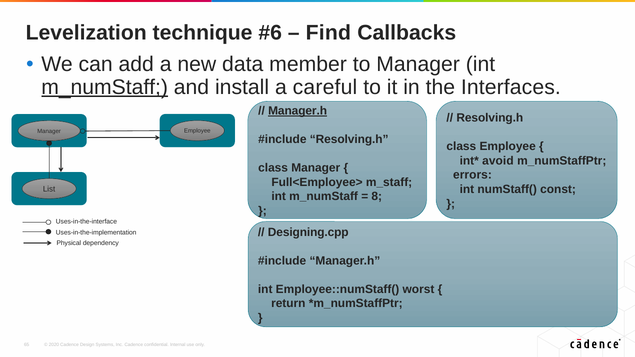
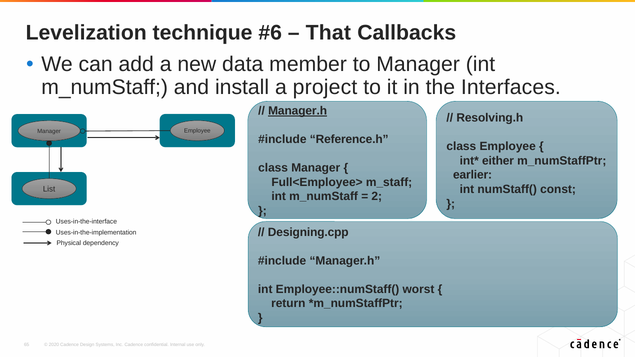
Find: Find -> That
m_numStaff at (105, 87) underline: present -> none
careful: careful -> project
Resolving.h at (349, 139): Resolving.h -> Reference.h
avoid: avoid -> either
errors: errors -> earlier
8: 8 -> 2
